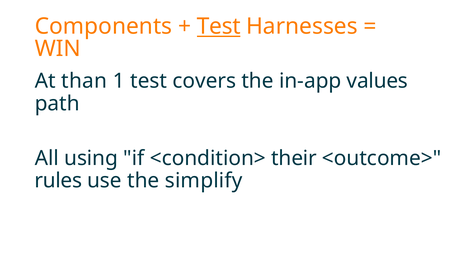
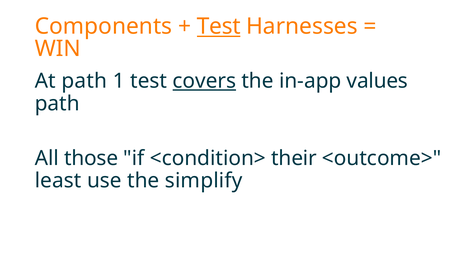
At than: than -> path
covers underline: none -> present
using: using -> those
rules: rules -> least
